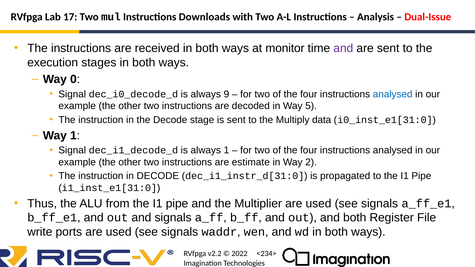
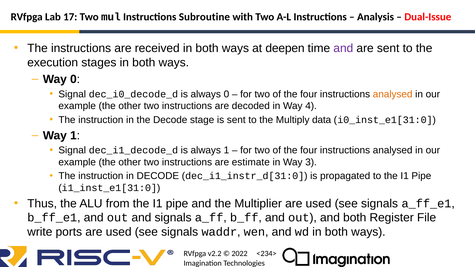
Downloads: Downloads -> Subroutine
monitor: monitor -> deepen
always 9: 9 -> 0
analysed at (393, 94) colour: blue -> orange
5: 5 -> 4
2: 2 -> 3
